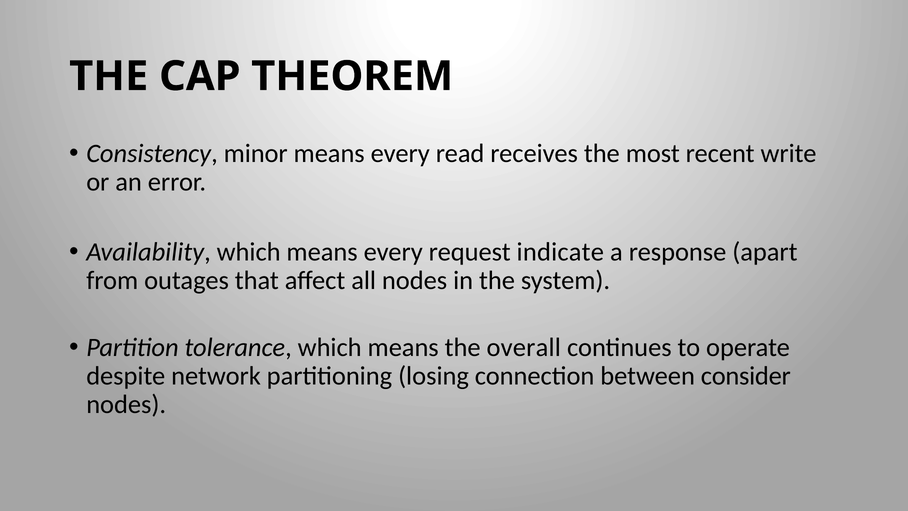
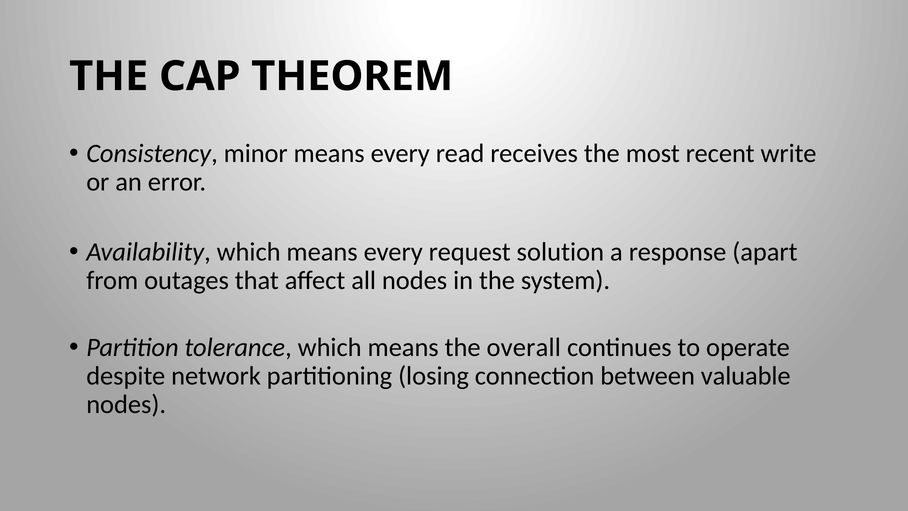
indicate: indicate -> solution
consider: consider -> valuable
